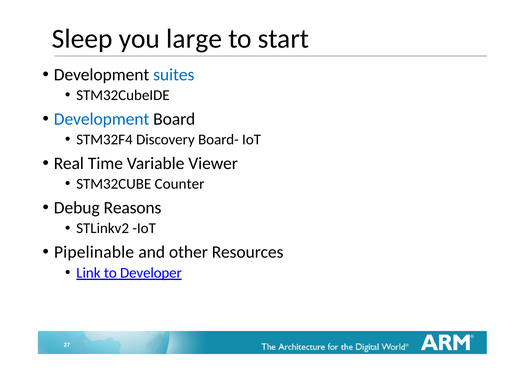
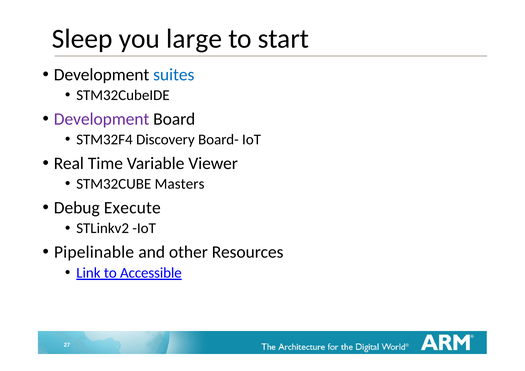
Development at (102, 119) colour: blue -> purple
Counter: Counter -> Masters
Reasons: Reasons -> Execute
Developer: Developer -> Accessible
